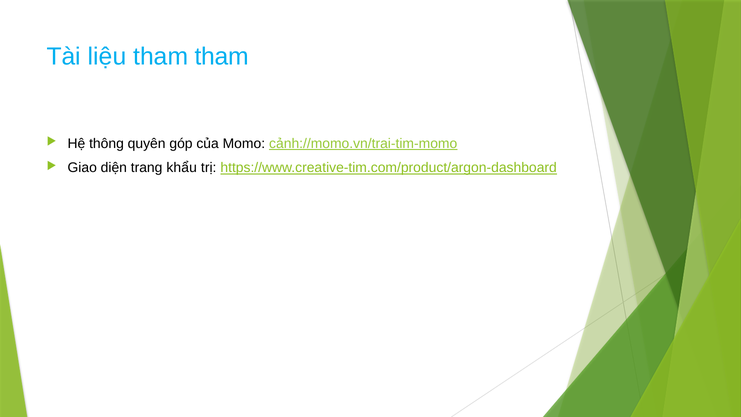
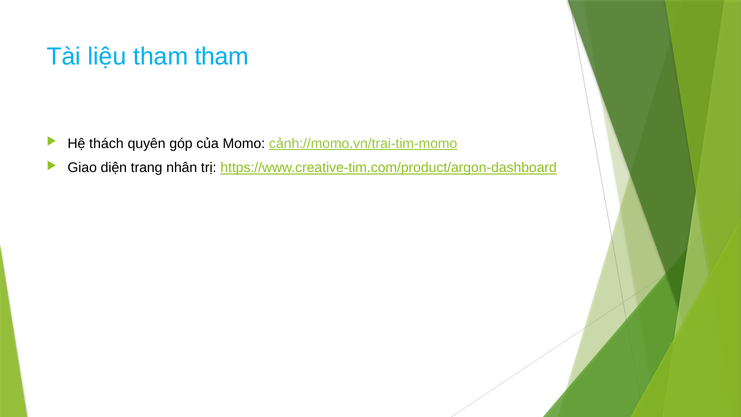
thông: thông -> thách
khẩu: khẩu -> nhân
